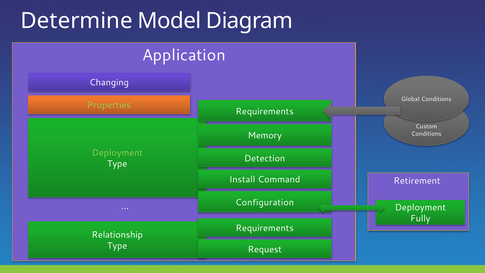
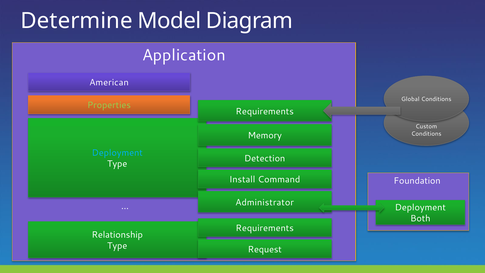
Changing: Changing -> American
Deployment at (117, 153) colour: light green -> light blue
Retirement: Retirement -> Foundation
Configuration: Configuration -> Administrator
Fully: Fully -> Both
